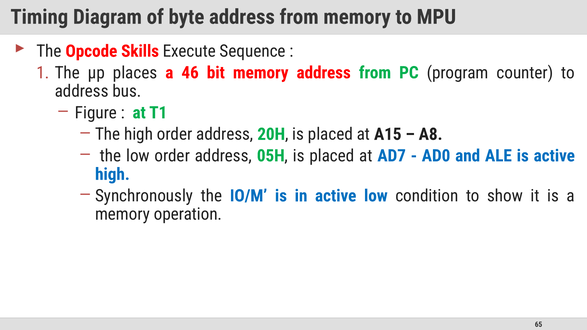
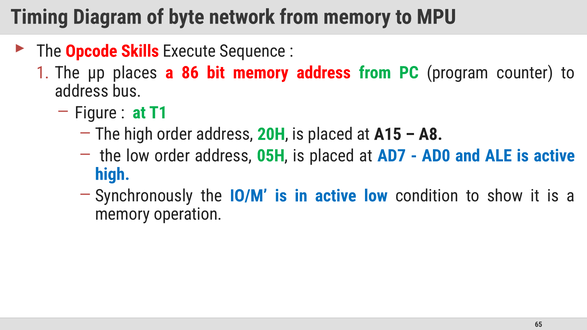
byte address: address -> network
46: 46 -> 86
